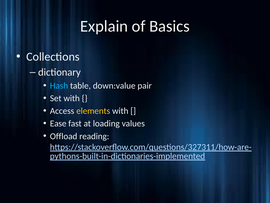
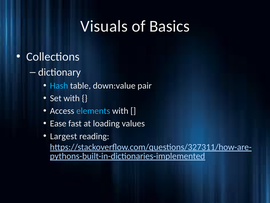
Explain: Explain -> Visuals
elements colour: yellow -> light blue
Offload: Offload -> Largest
